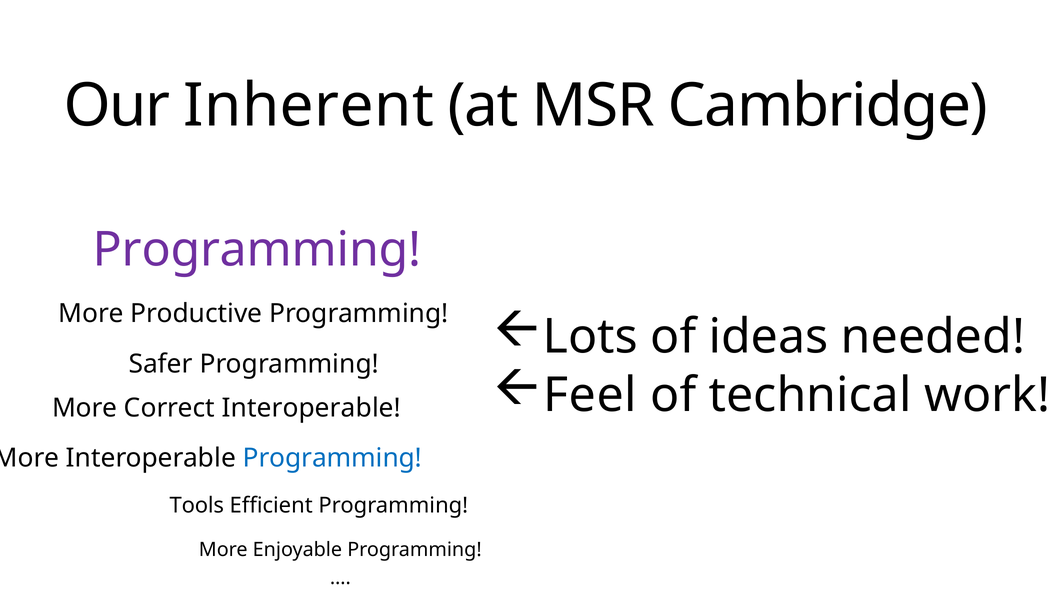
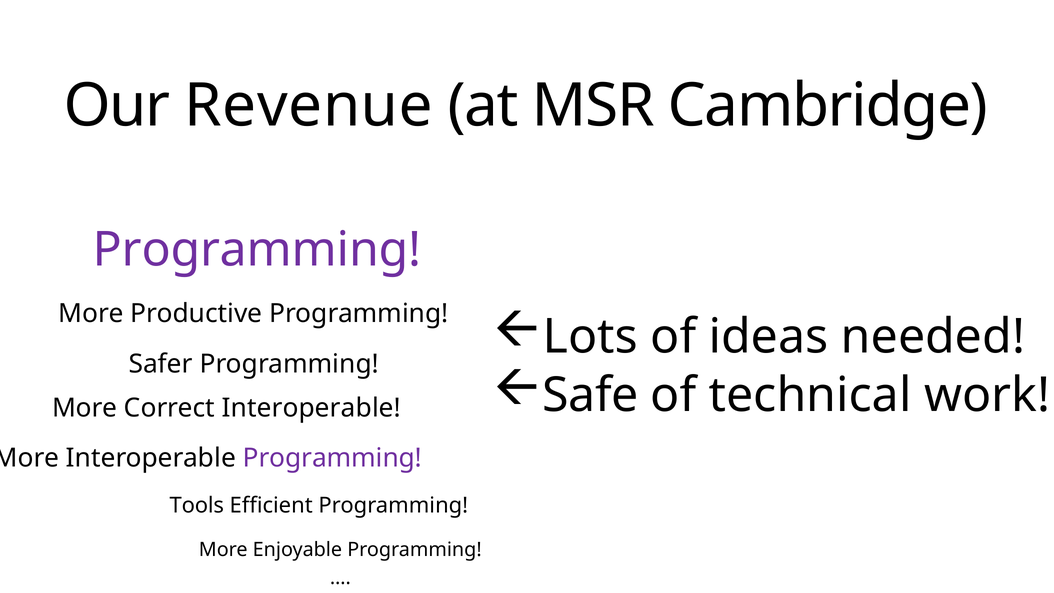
Inherent: Inherent -> Revenue
Feel: Feel -> Safe
Programming at (332, 458) colour: blue -> purple
